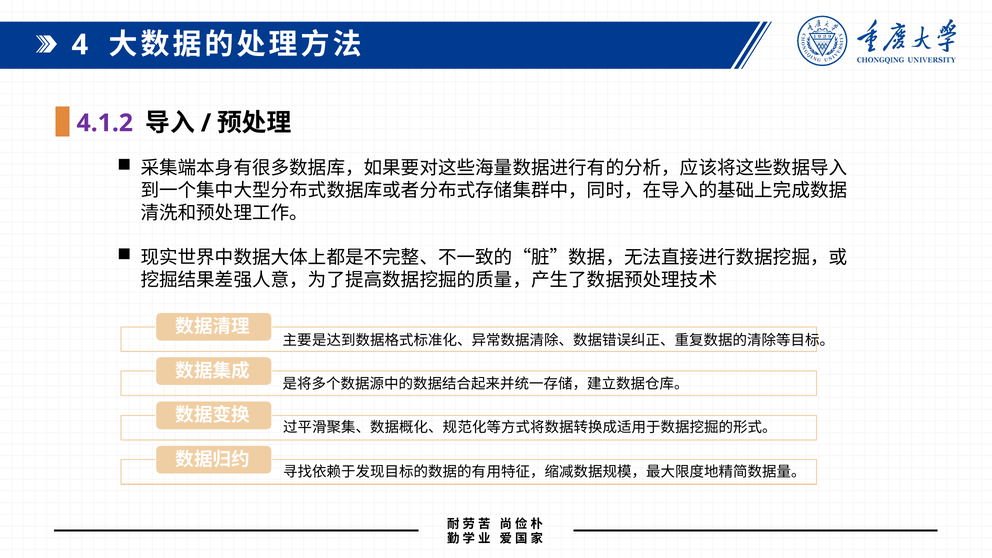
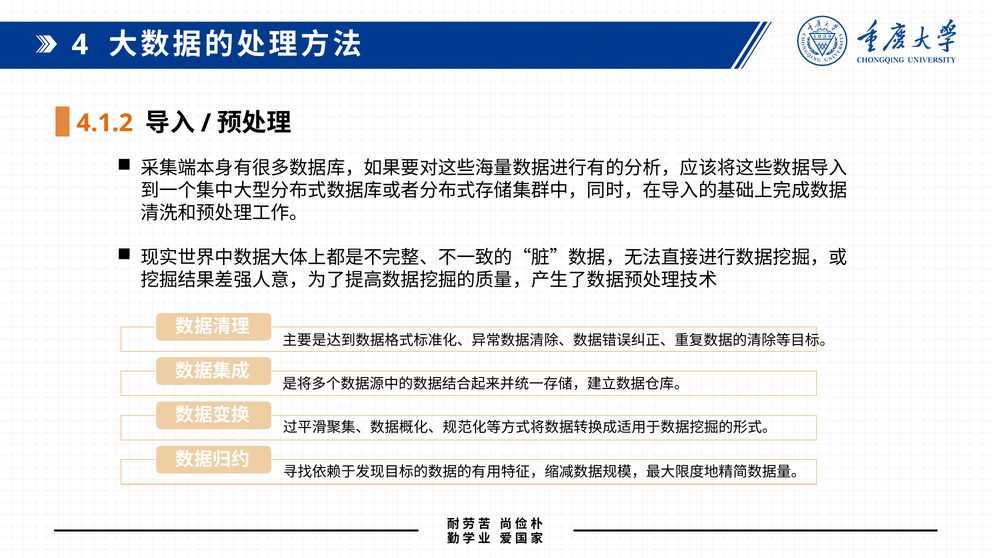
4.1.2 colour: purple -> orange
